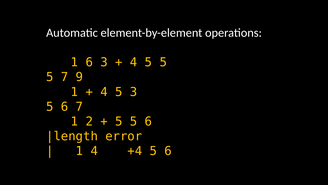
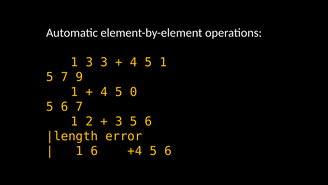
1 6: 6 -> 3
4 5 5: 5 -> 1
5 3: 3 -> 0
5 at (119, 121): 5 -> 3
1 4: 4 -> 6
